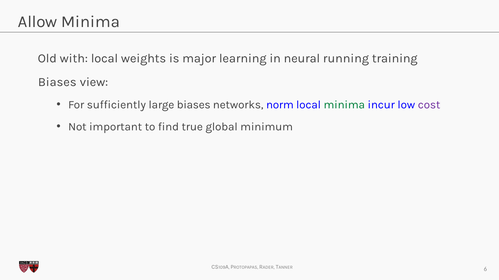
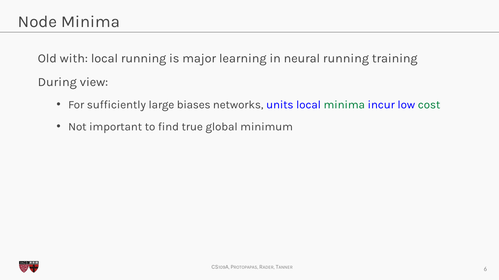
Allow: Allow -> Node
local weights: weights -> running
Biases at (57, 82): Biases -> During
norm: norm -> units
cost colour: purple -> green
